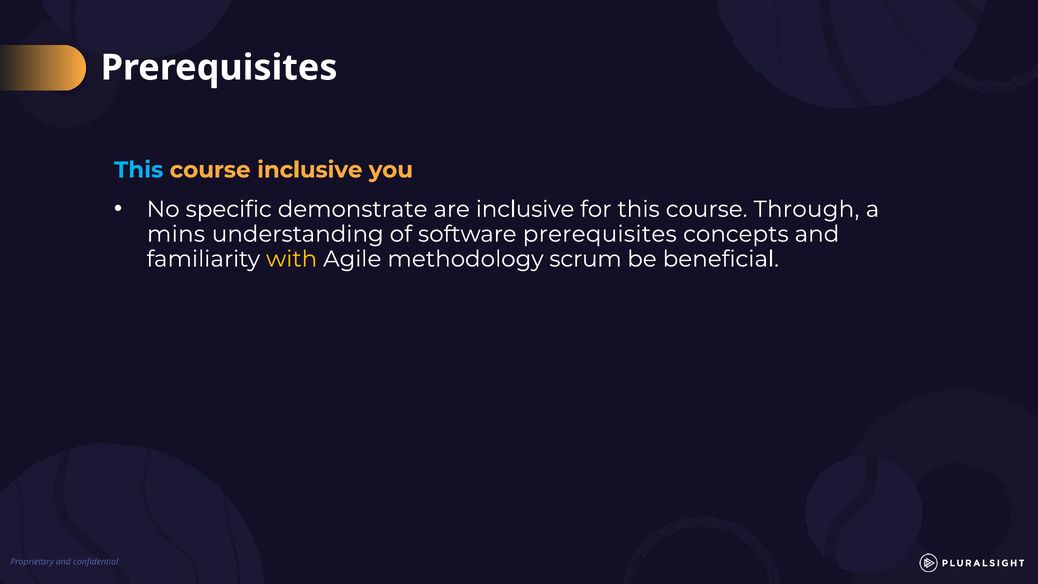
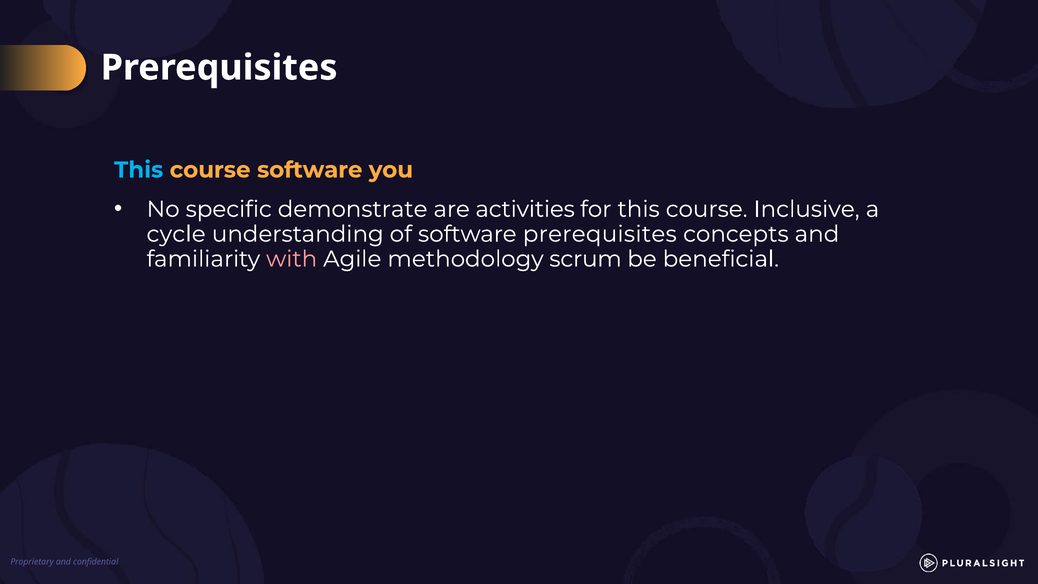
course inclusive: inclusive -> software
are inclusive: inclusive -> activities
Through: Through -> Inclusive
mins: mins -> cycle
with colour: yellow -> pink
